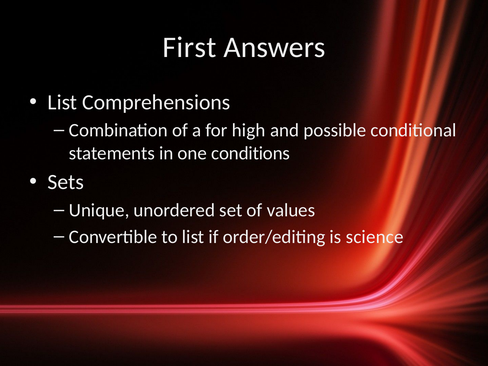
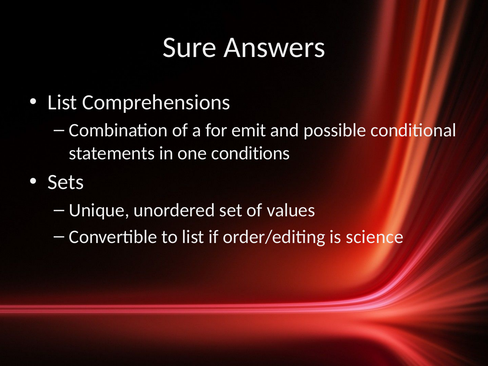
First: First -> Sure
high: high -> emit
